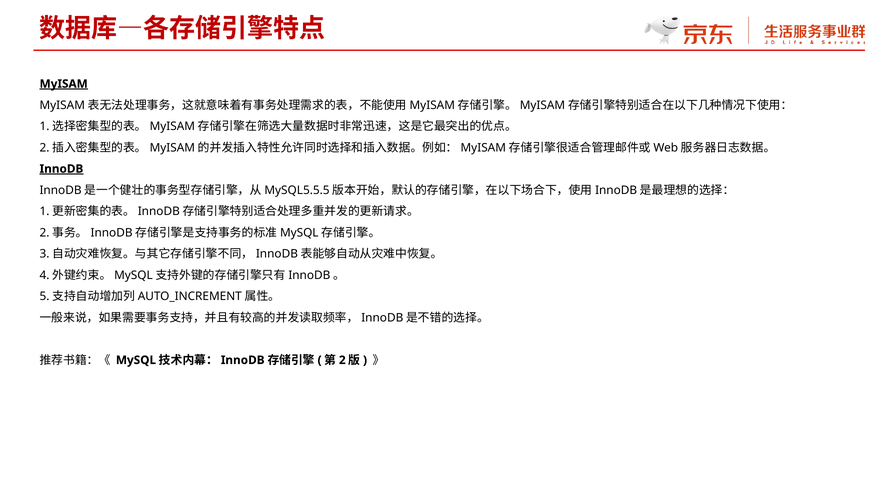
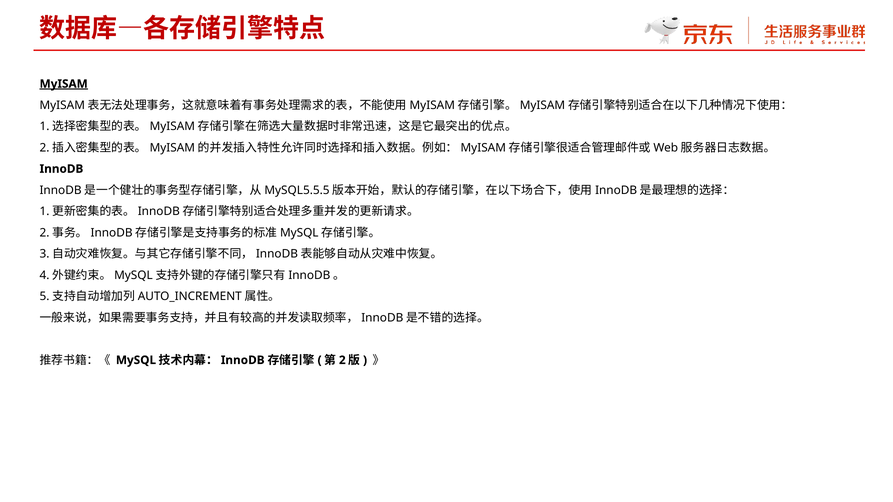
InnoDB at (61, 169) underline: present -> none
